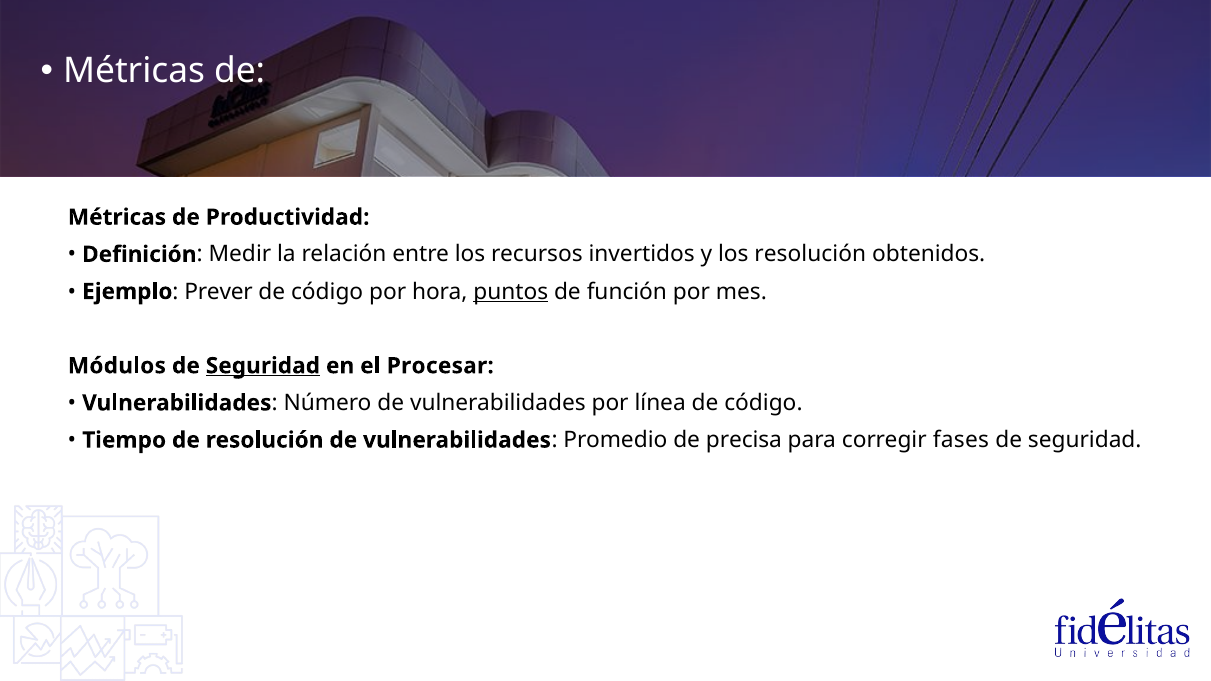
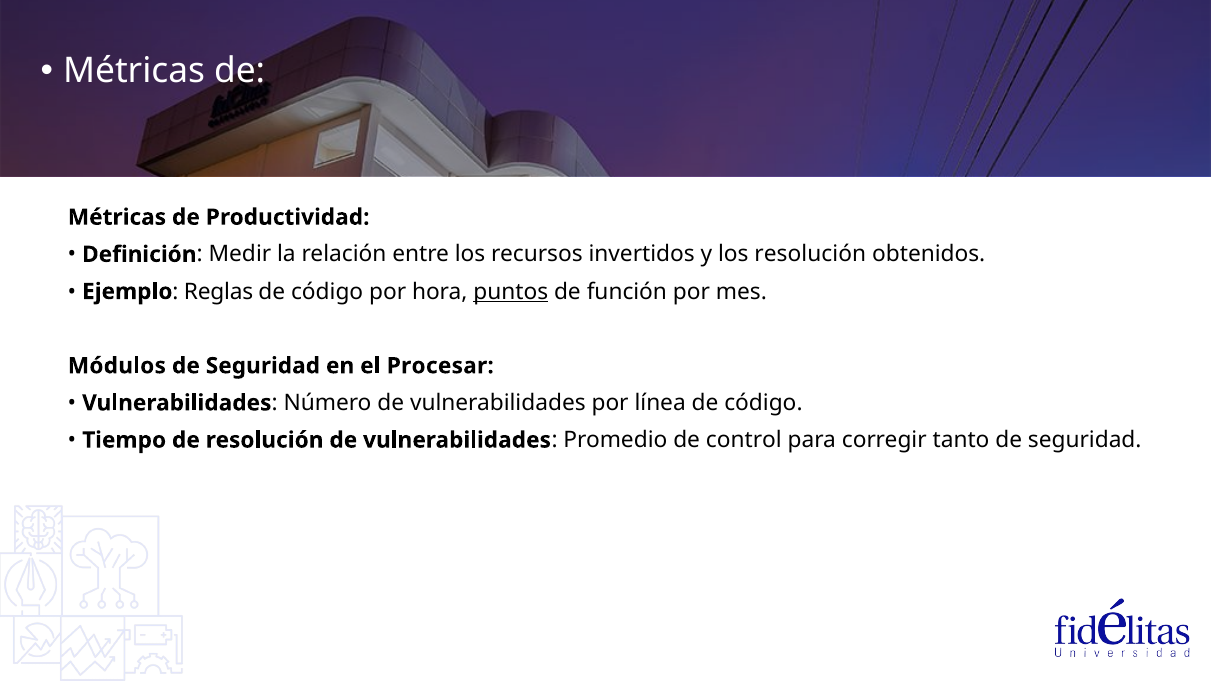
Prever: Prever -> Reglas
Seguridad at (263, 366) underline: present -> none
precisa: precisa -> control
fases: fases -> tanto
